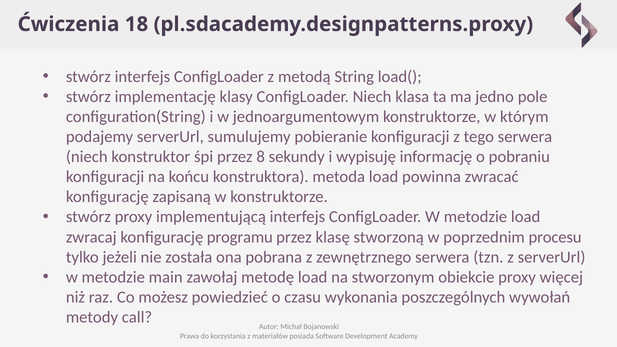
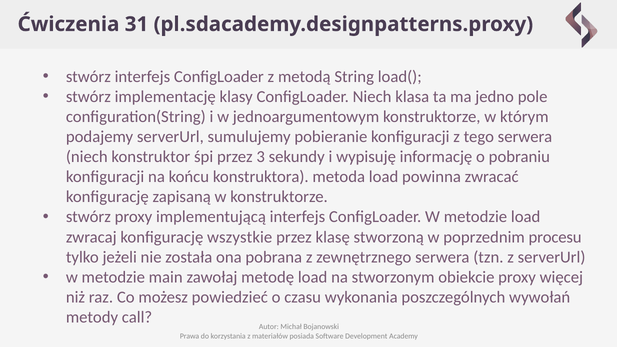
18: 18 -> 31
8: 8 -> 3
programu: programu -> wszystkie
